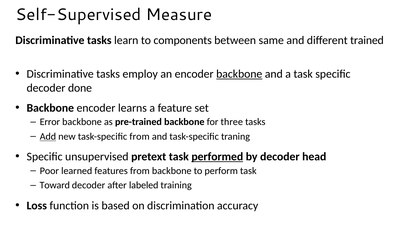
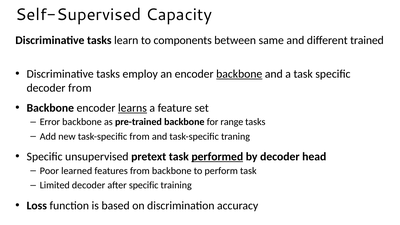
Measure: Measure -> Capacity
decoder done: done -> from
learns underline: none -> present
three: three -> range
Add underline: present -> none
Toward: Toward -> Limited
after labeled: labeled -> specific
